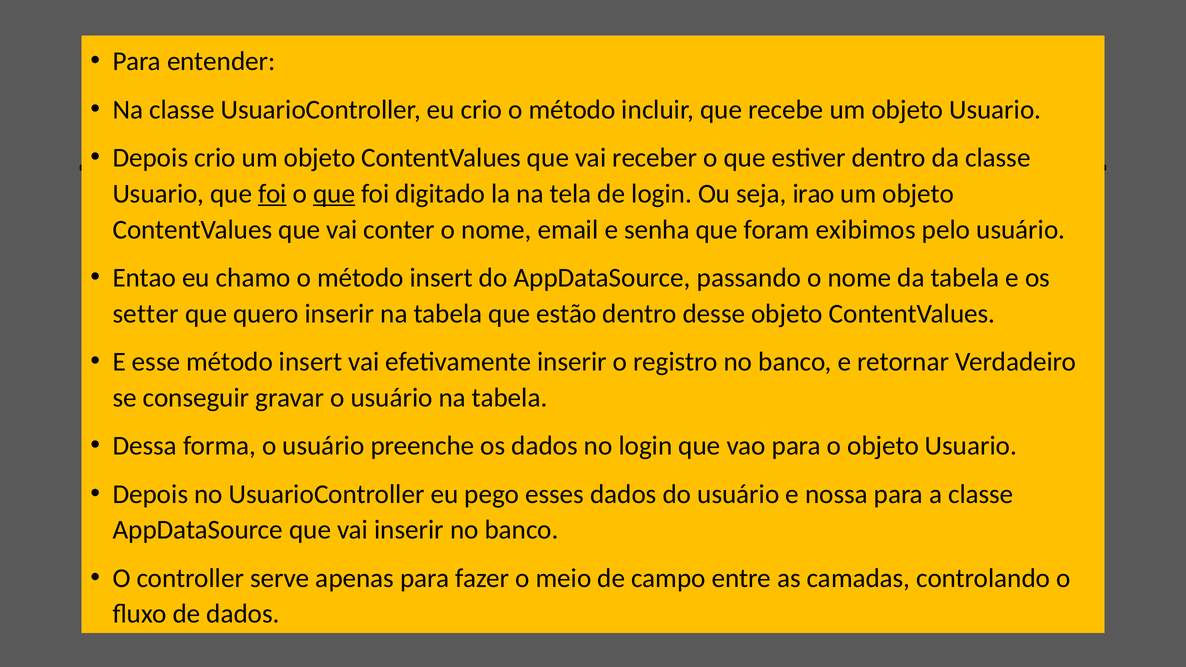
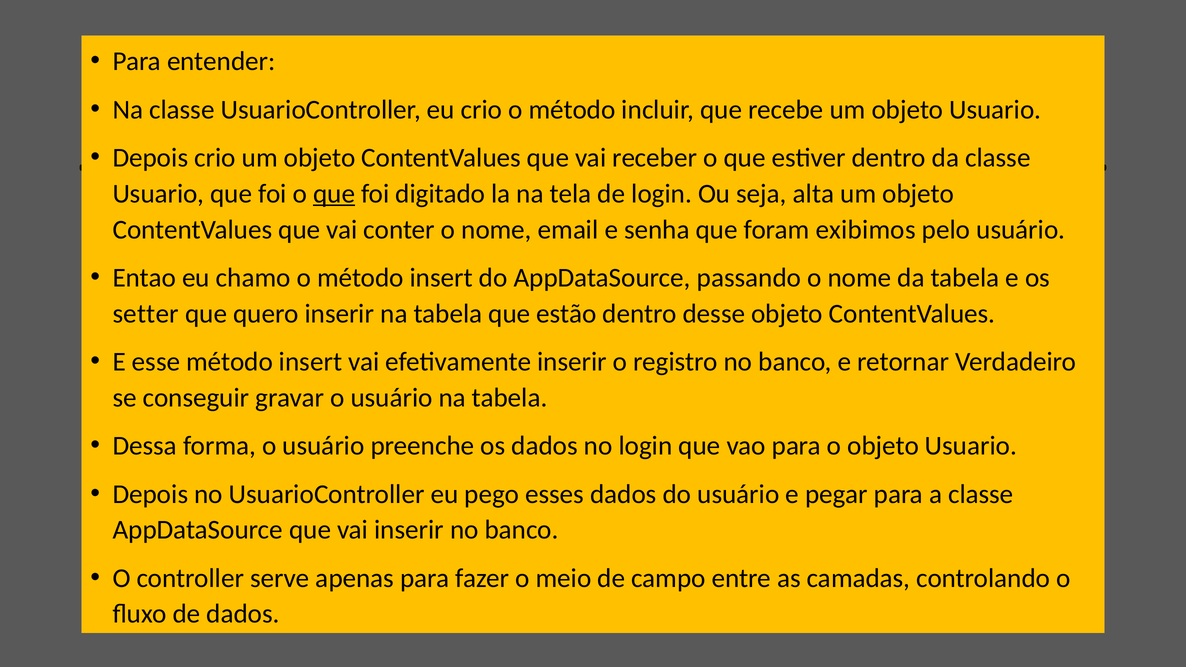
foi at (272, 194) underline: present -> none
irao: irao -> alta
nossa: nossa -> pegar
